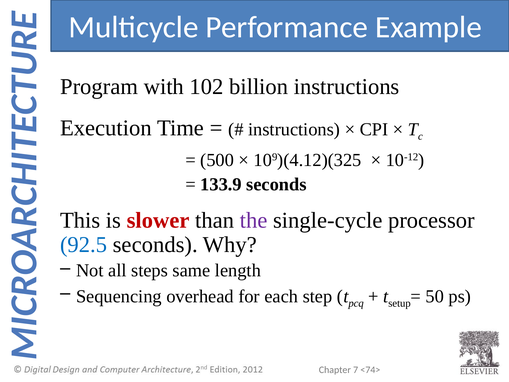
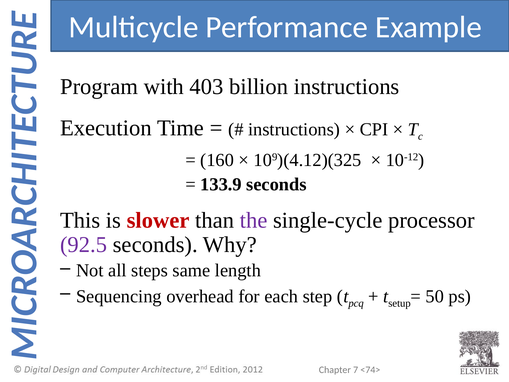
102: 102 -> 403
500: 500 -> 160
92.5 colour: blue -> purple
